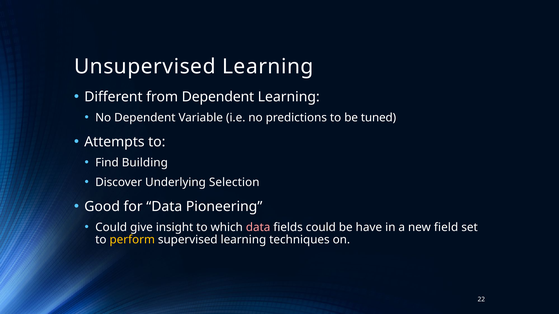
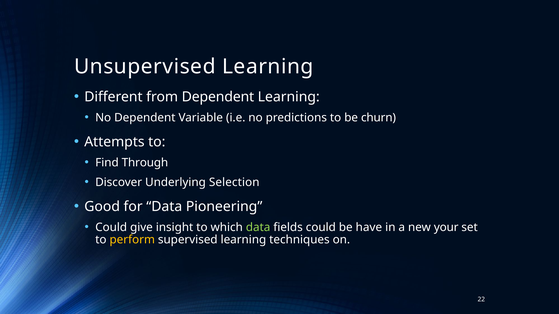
tuned: tuned -> churn
Building: Building -> Through
data at (258, 228) colour: pink -> light green
field: field -> your
